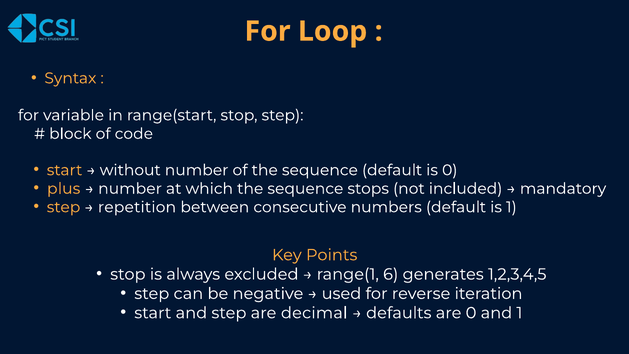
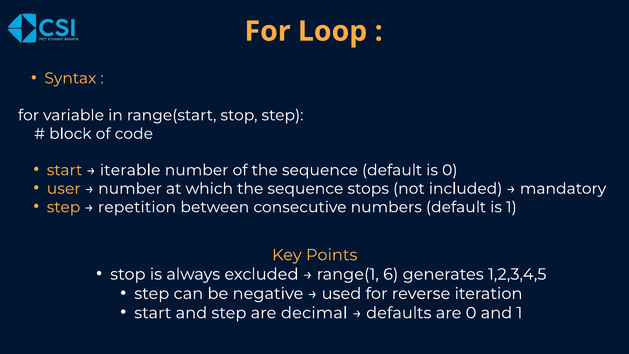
without: without -> iterable
plus: plus -> user
